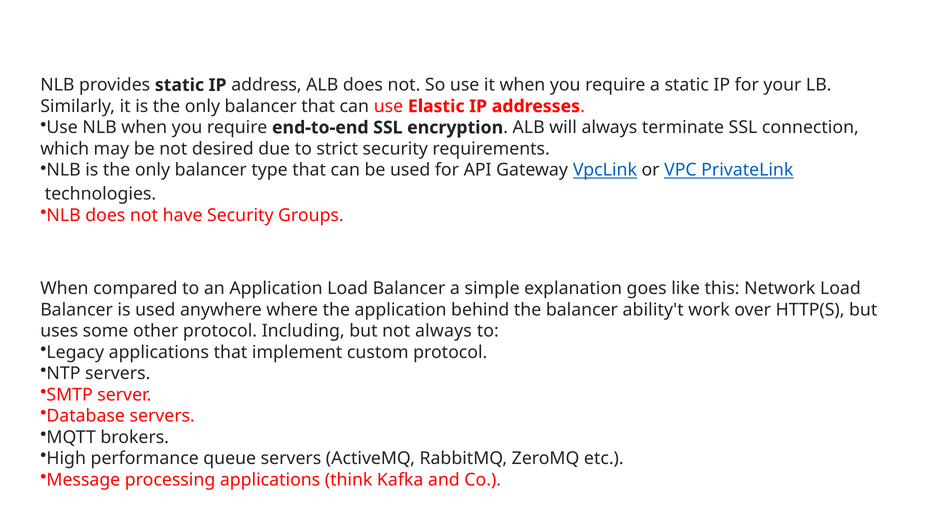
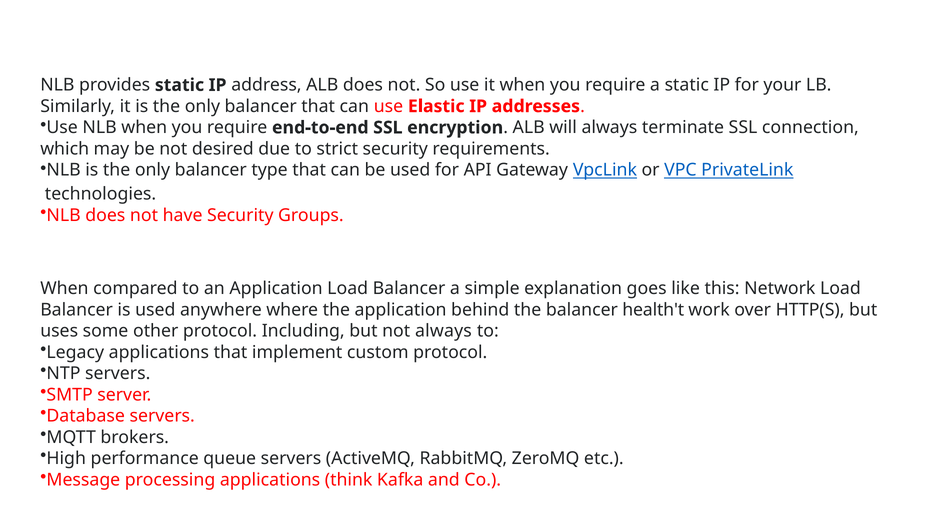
ability't: ability't -> health't
